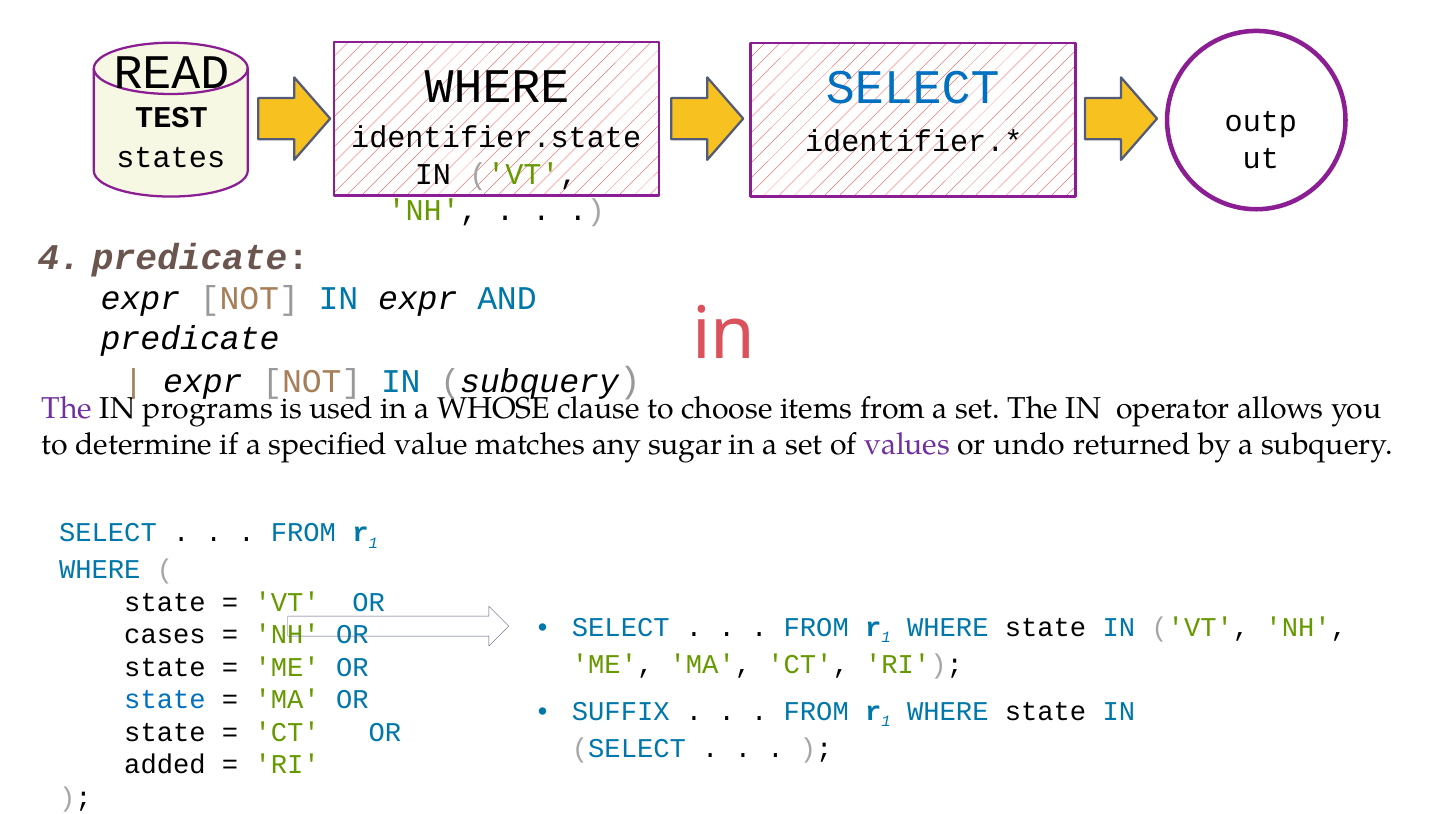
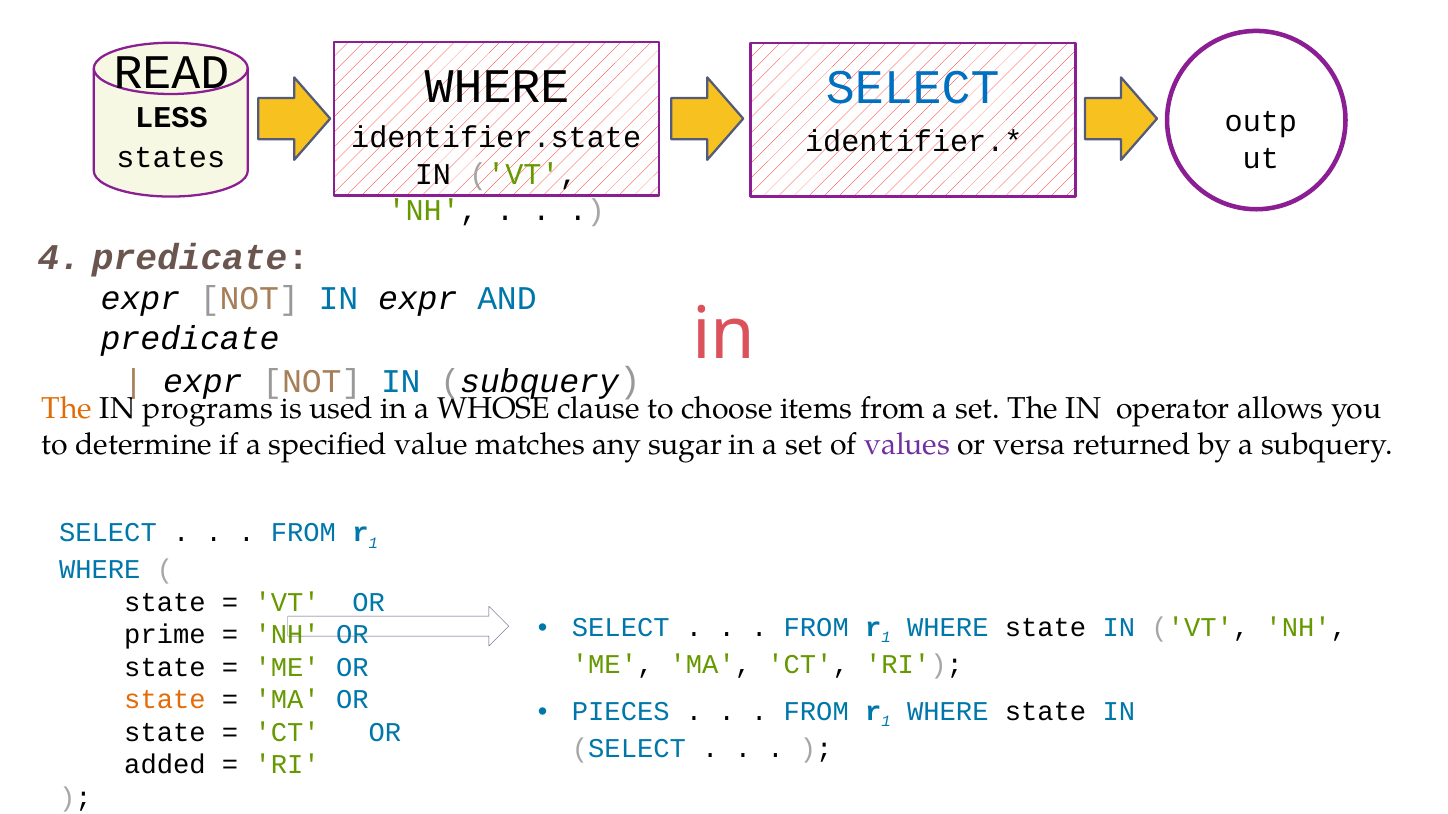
TEST: TEST -> LESS
The at (67, 409) colour: purple -> orange
undo: undo -> versa
cases: cases -> prime
state at (165, 700) colour: blue -> orange
SUFFIX: SUFFIX -> PIECES
